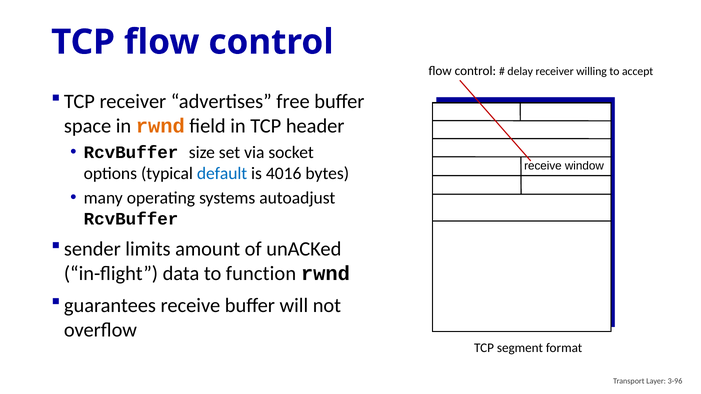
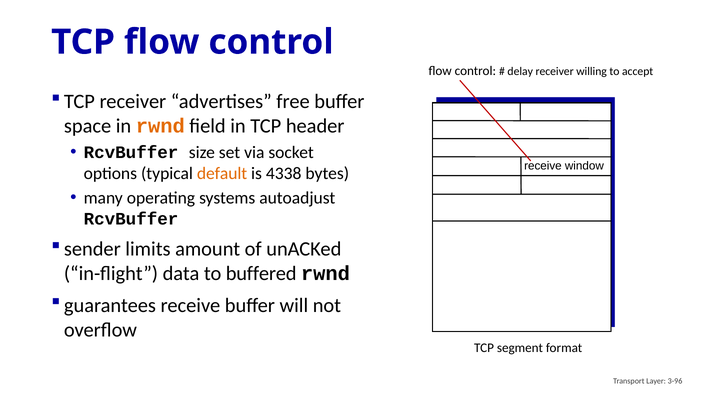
default colour: blue -> orange
4016: 4016 -> 4338
function: function -> buffered
